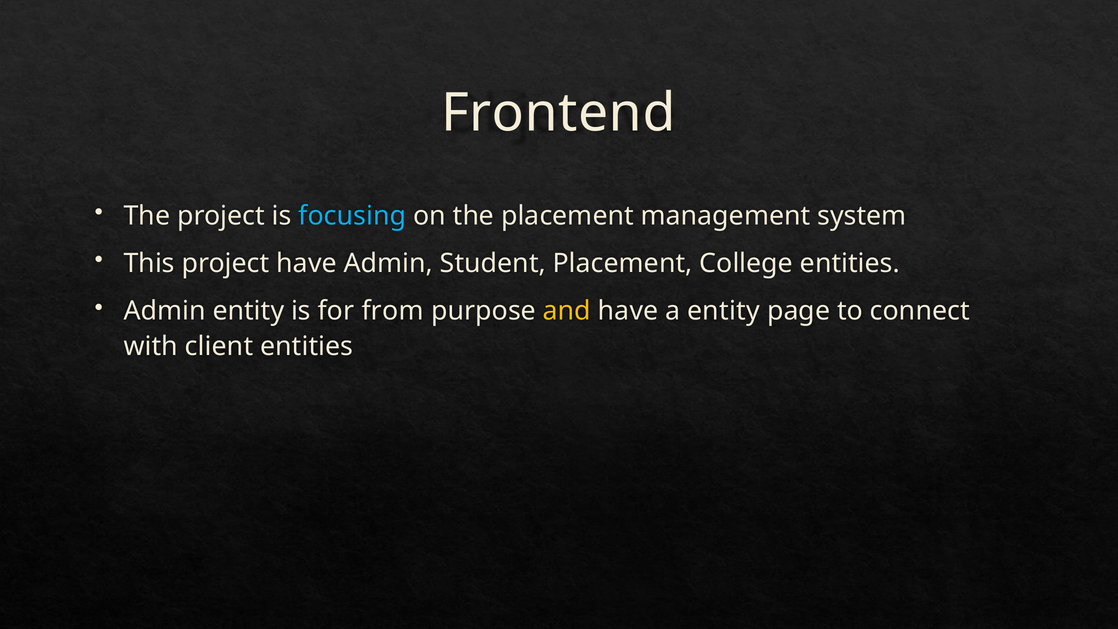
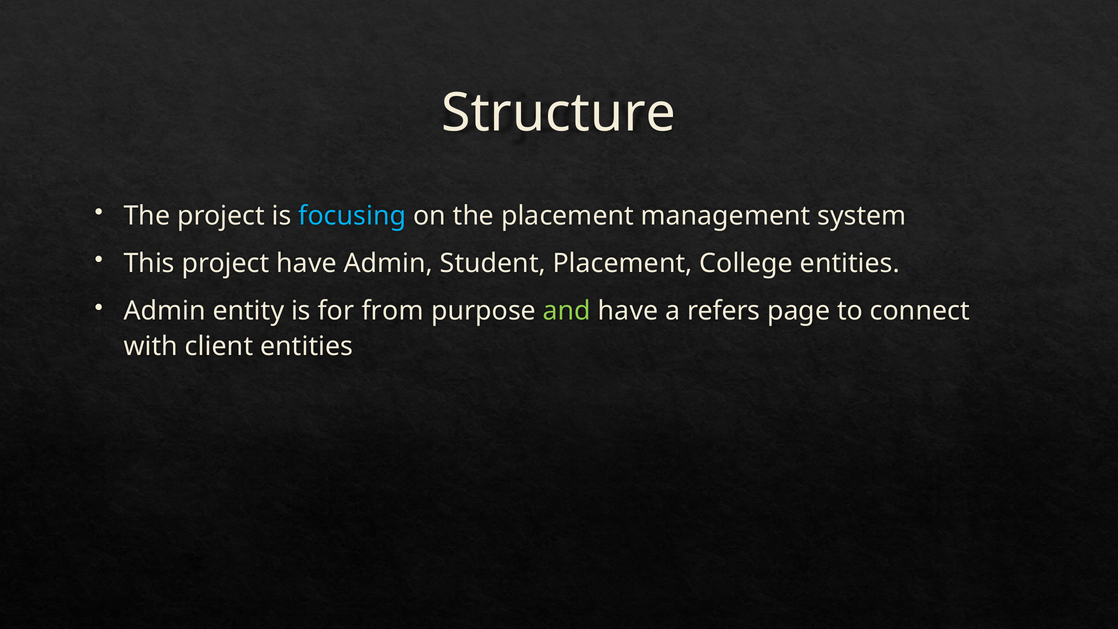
Frontend: Frontend -> Structure
and colour: yellow -> light green
a entity: entity -> refers
